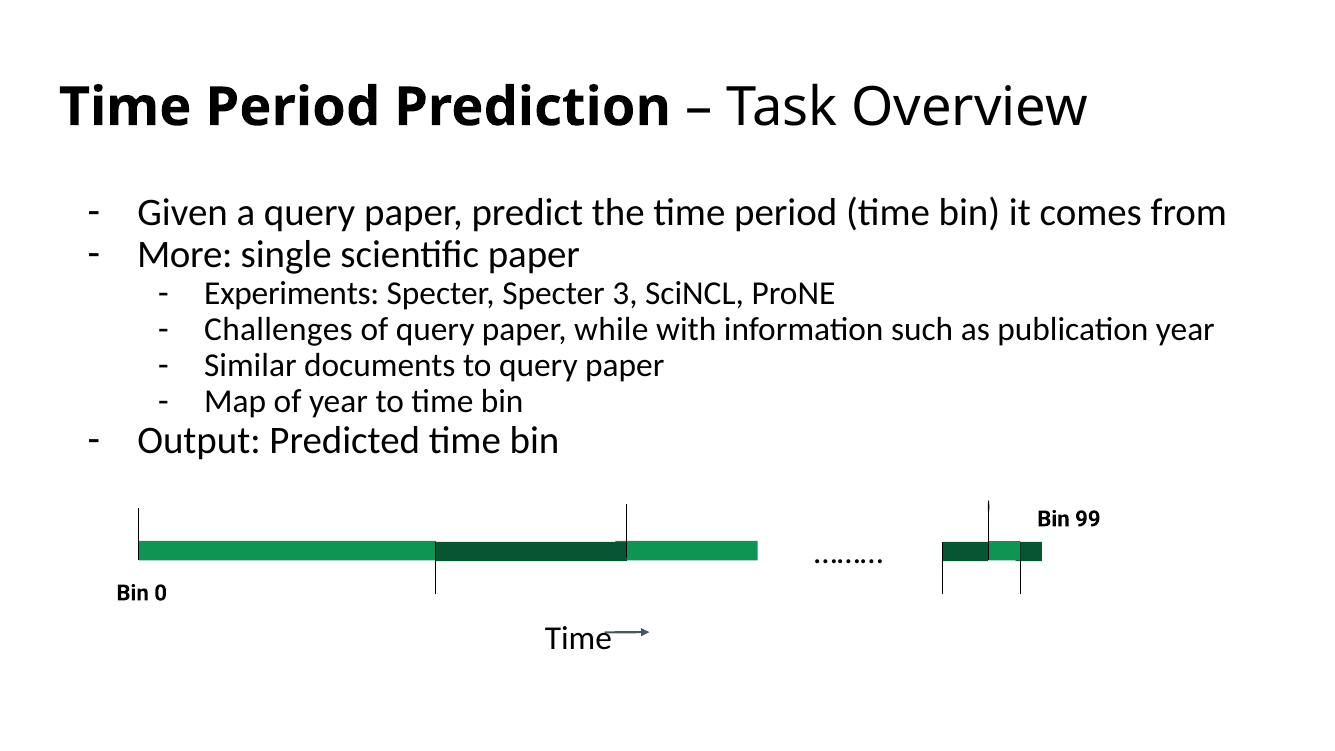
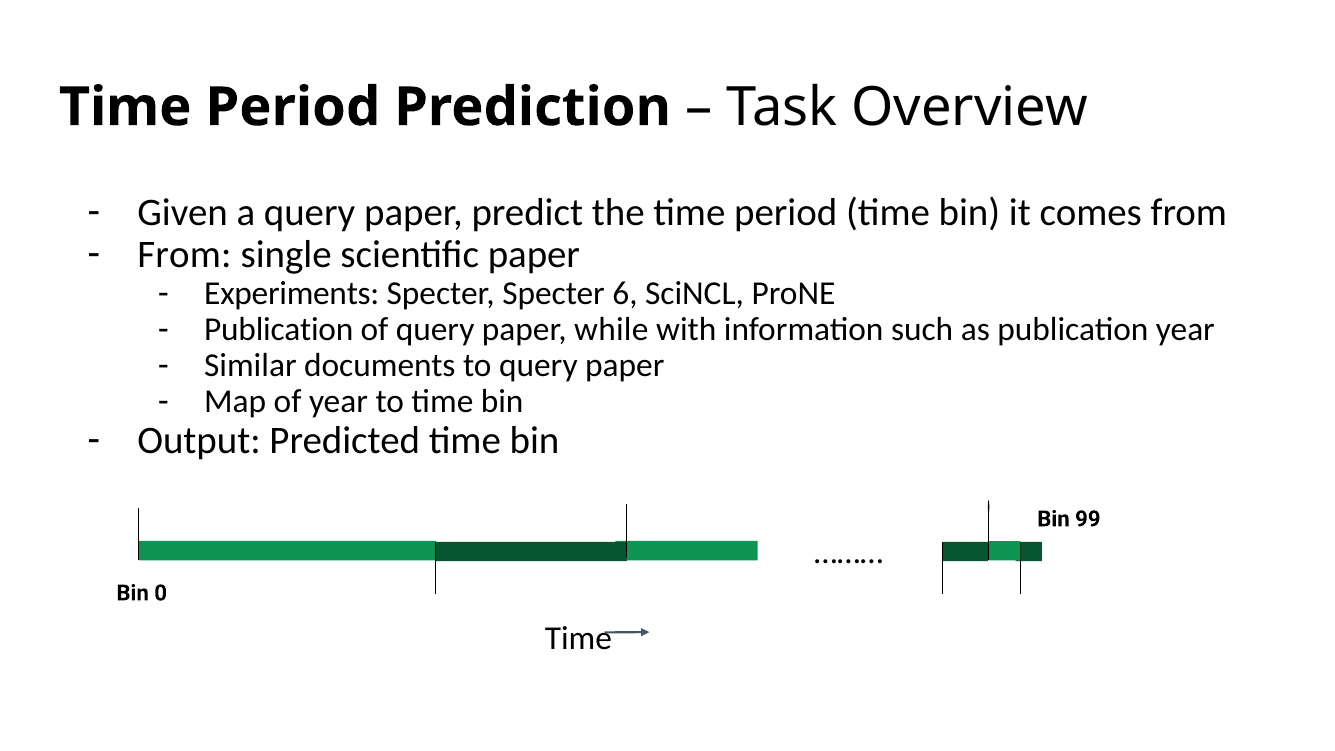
More at (185, 254): More -> From
3: 3 -> 6
Challenges at (279, 330): Challenges -> Publication
